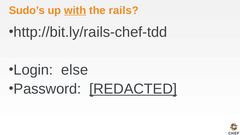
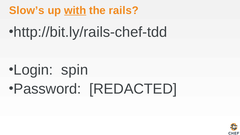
Sudo’s: Sudo’s -> Slow’s
else: else -> spin
REDACTED underline: present -> none
